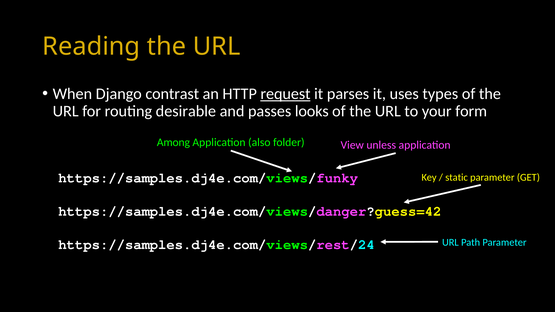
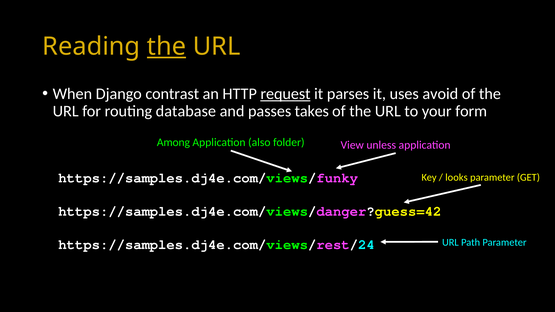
the at (166, 47) underline: none -> present
types: types -> avoid
desirable: desirable -> database
looks: looks -> takes
static: static -> looks
